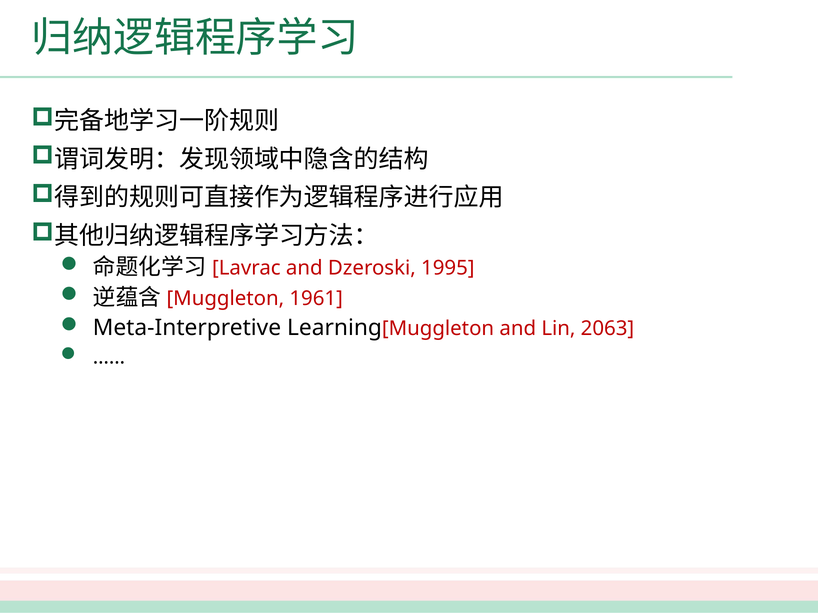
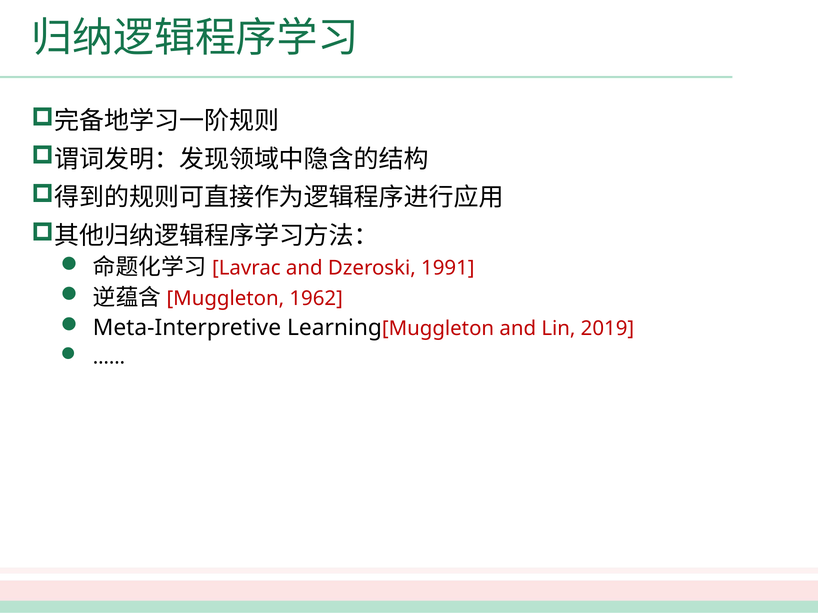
1995: 1995 -> 1991
1961: 1961 -> 1962
2063: 2063 -> 2019
